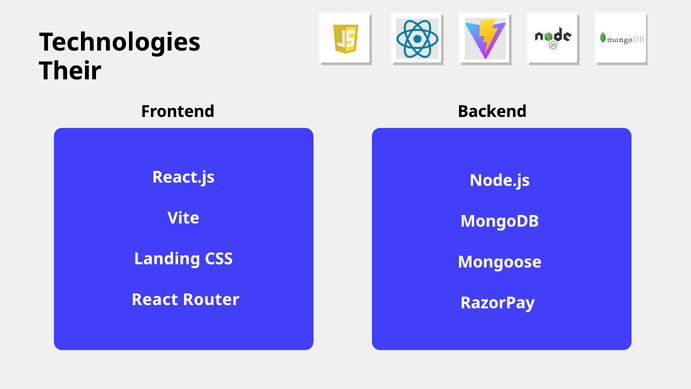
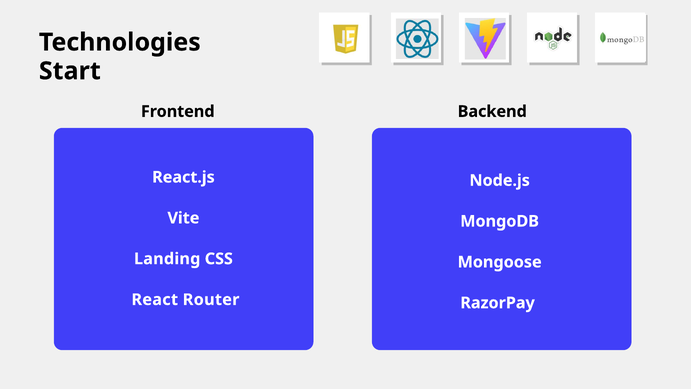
Their: Their -> Start
